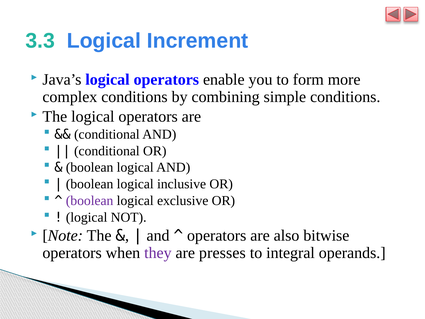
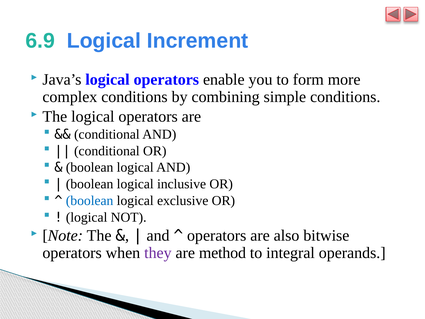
3.3: 3.3 -> 6.9
boolean at (90, 201) colour: purple -> blue
presses: presses -> method
